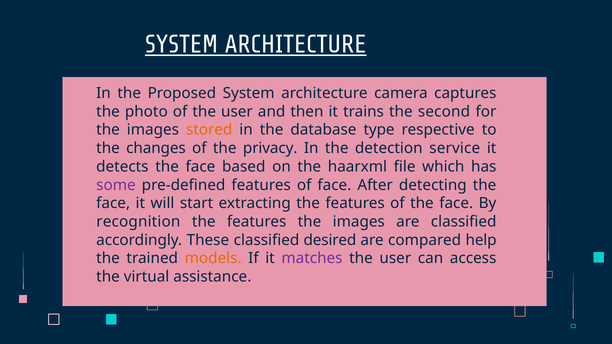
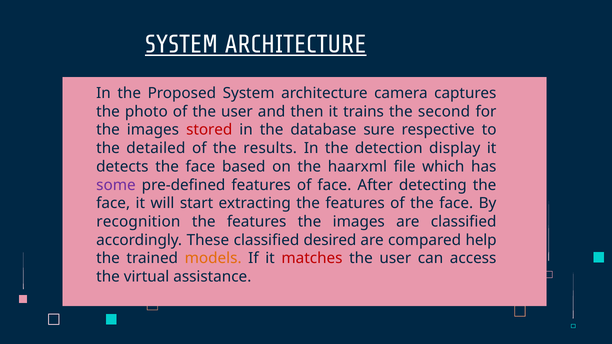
stored colour: orange -> red
type: type -> sure
changes: changes -> detailed
privacy: privacy -> results
service: service -> display
matches colour: purple -> red
